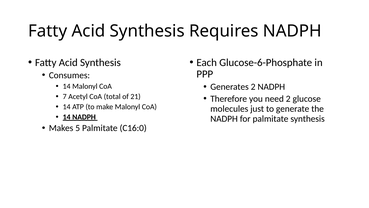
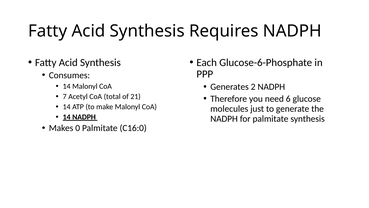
need 2: 2 -> 6
5: 5 -> 0
